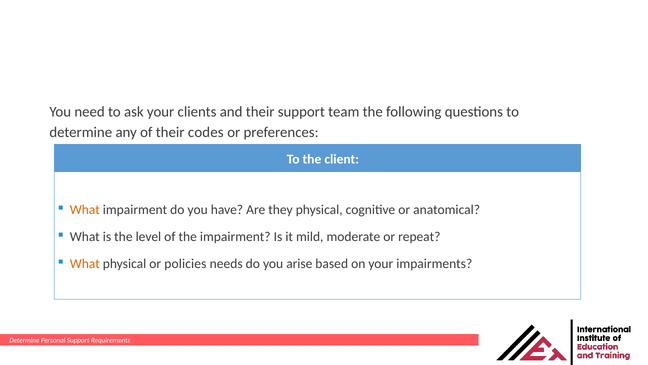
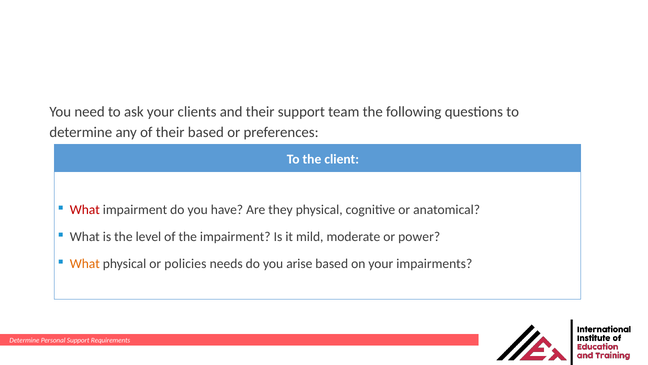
their codes: codes -> based
What at (85, 209) colour: orange -> red
repeat: repeat -> power
